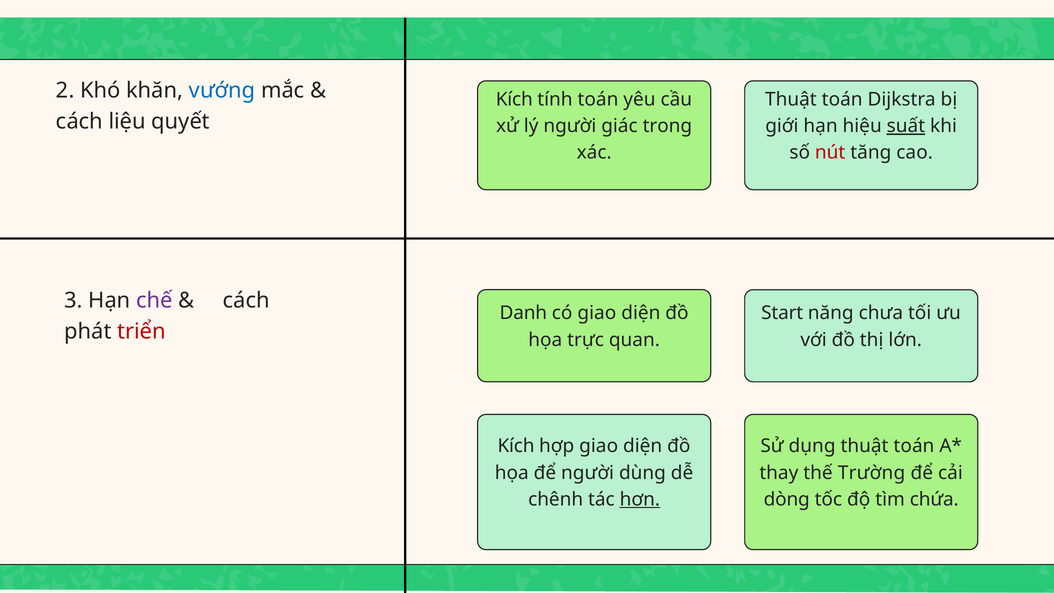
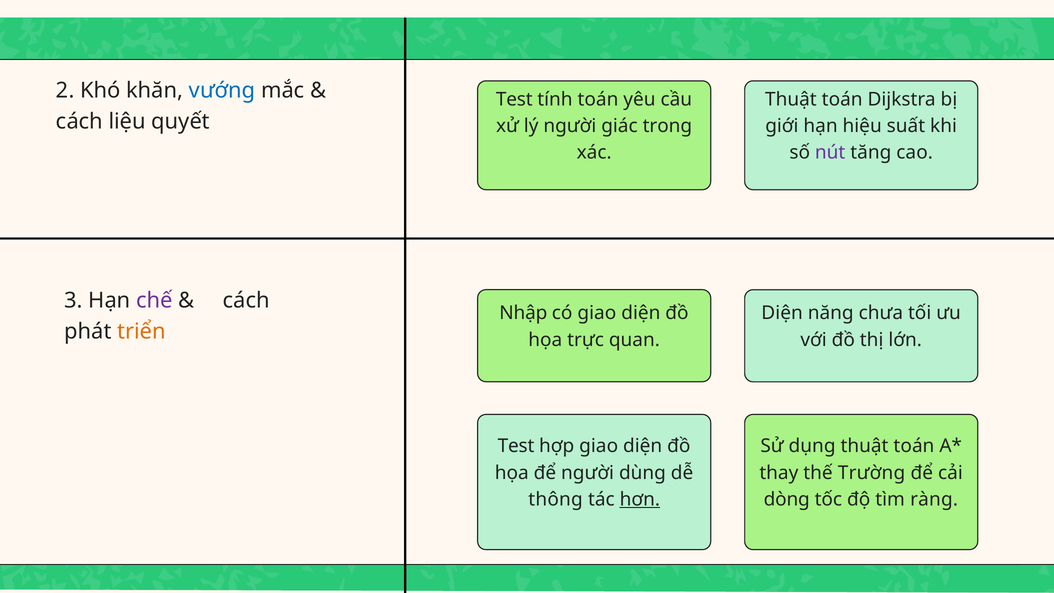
Kích at (514, 99): Kích -> Test
suất underline: present -> none
nút colour: red -> purple
Danh: Danh -> Nhập
Start at (782, 313): Start -> Diện
triển colour: red -> orange
Kích at (516, 446): Kích -> Test
chênh: chênh -> thông
chứa: chứa -> ràng
